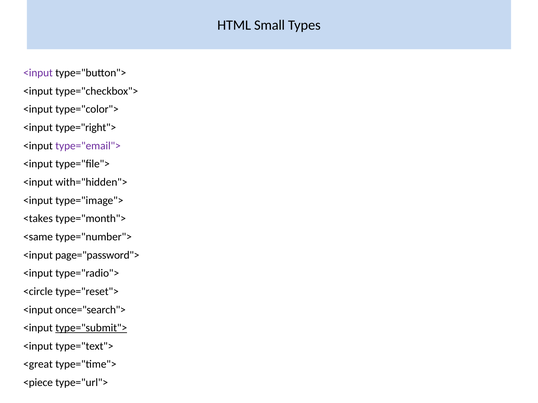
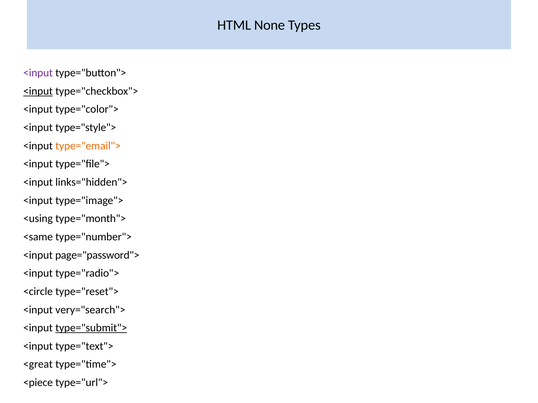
Small: Small -> None
<input at (38, 91) underline: none -> present
type="right">: type="right"> -> type="style">
type="email"> colour: purple -> orange
with="hidden">: with="hidden"> -> links="hidden">
<takes: <takes -> <using
once="search">: once="search"> -> very="search">
